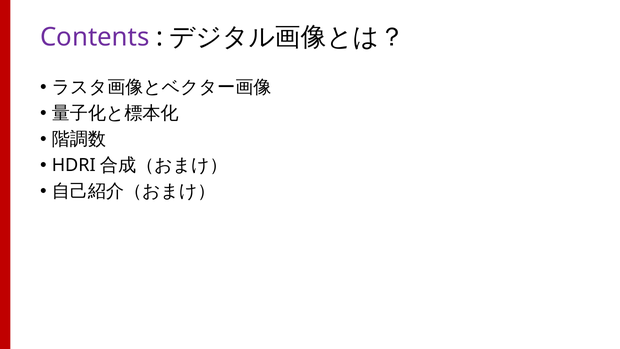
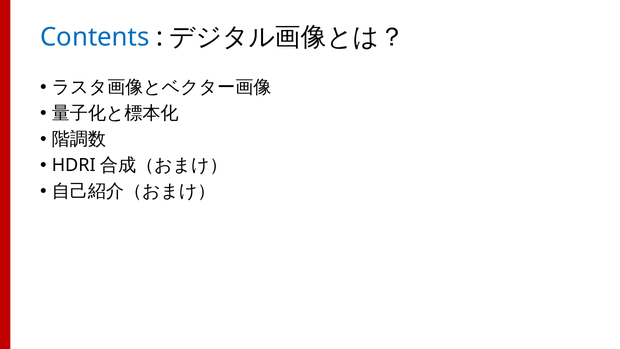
Contents colour: purple -> blue
